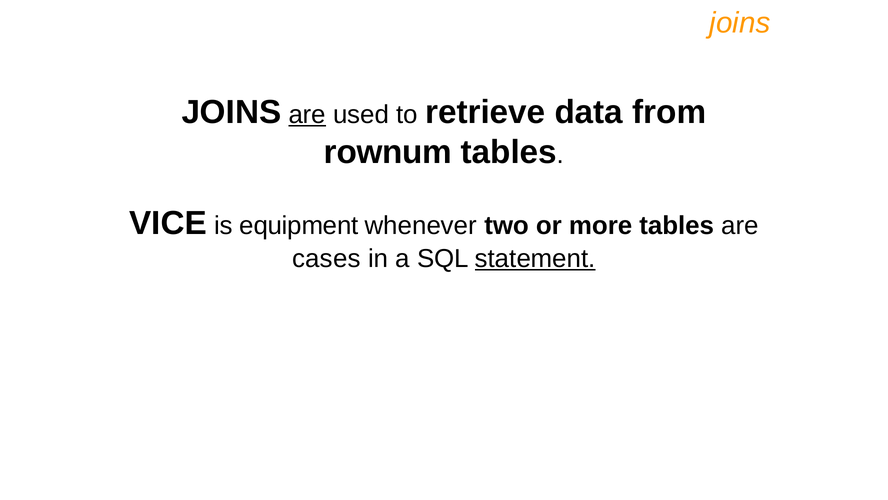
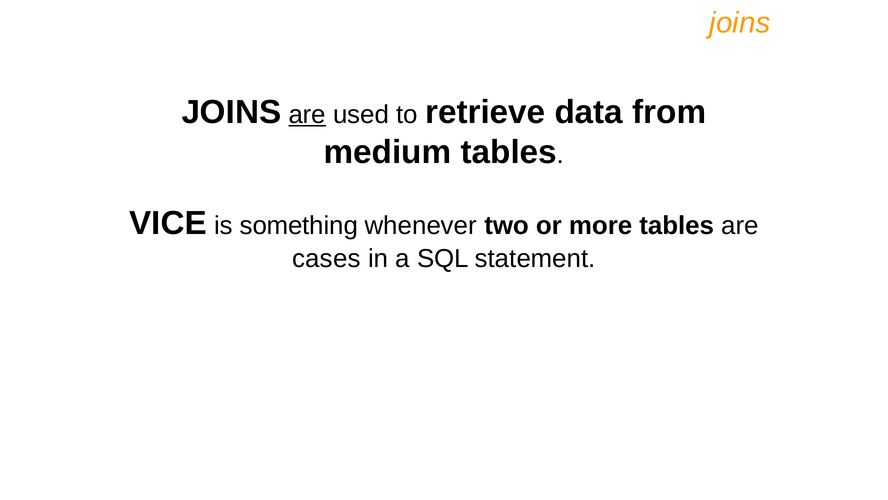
rownum: rownum -> medium
equipment: equipment -> something
statement underline: present -> none
